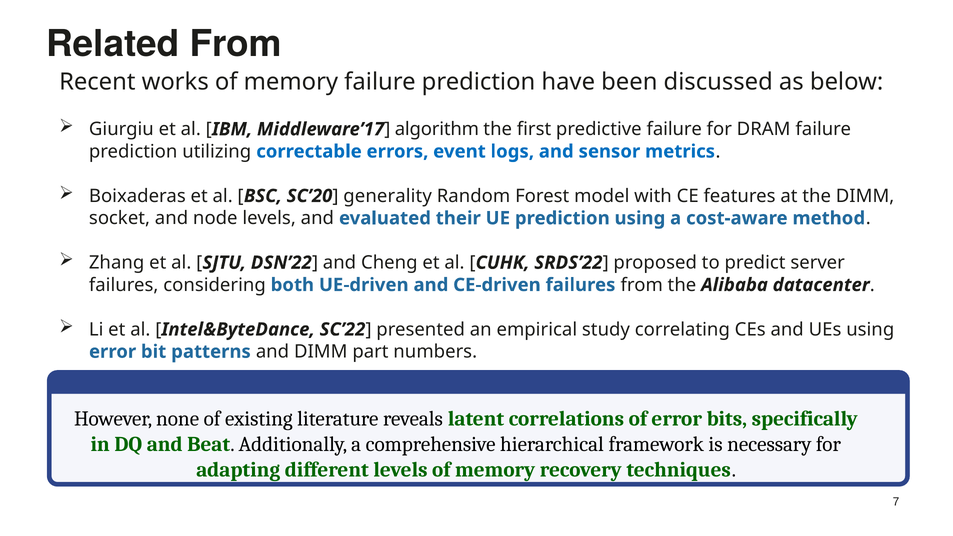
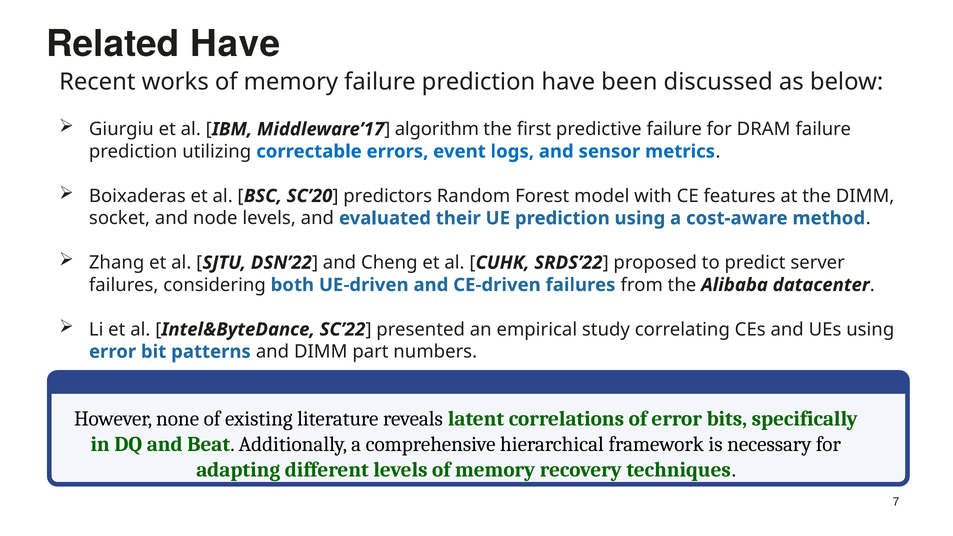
Related From: From -> Have
generality: generality -> predictors
